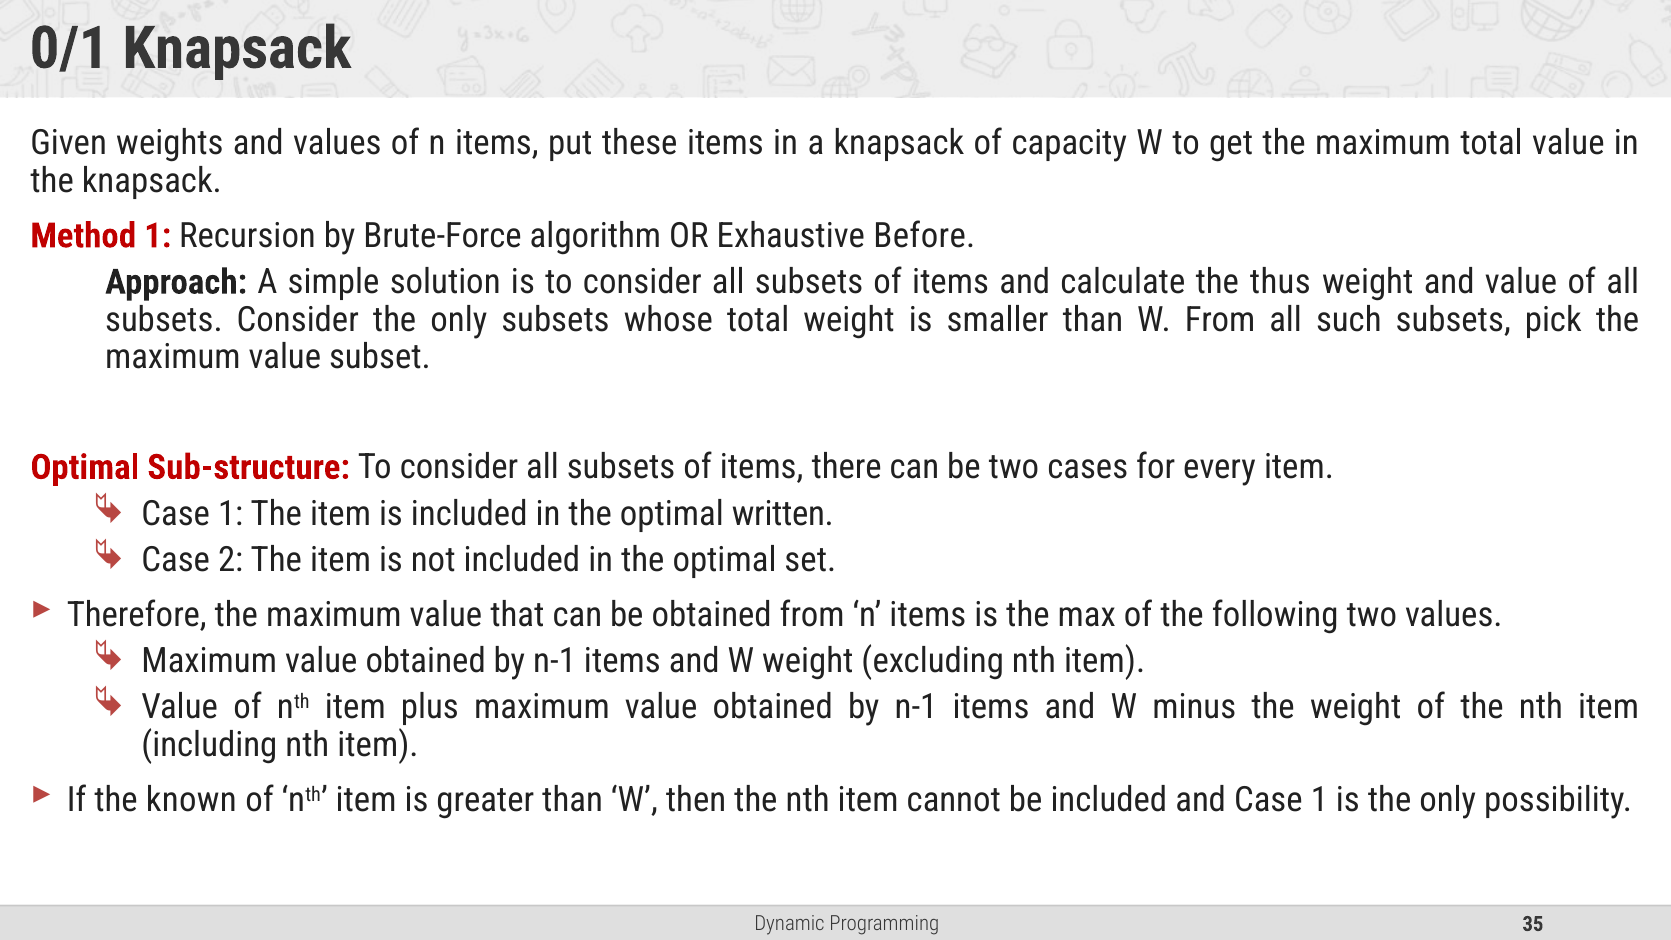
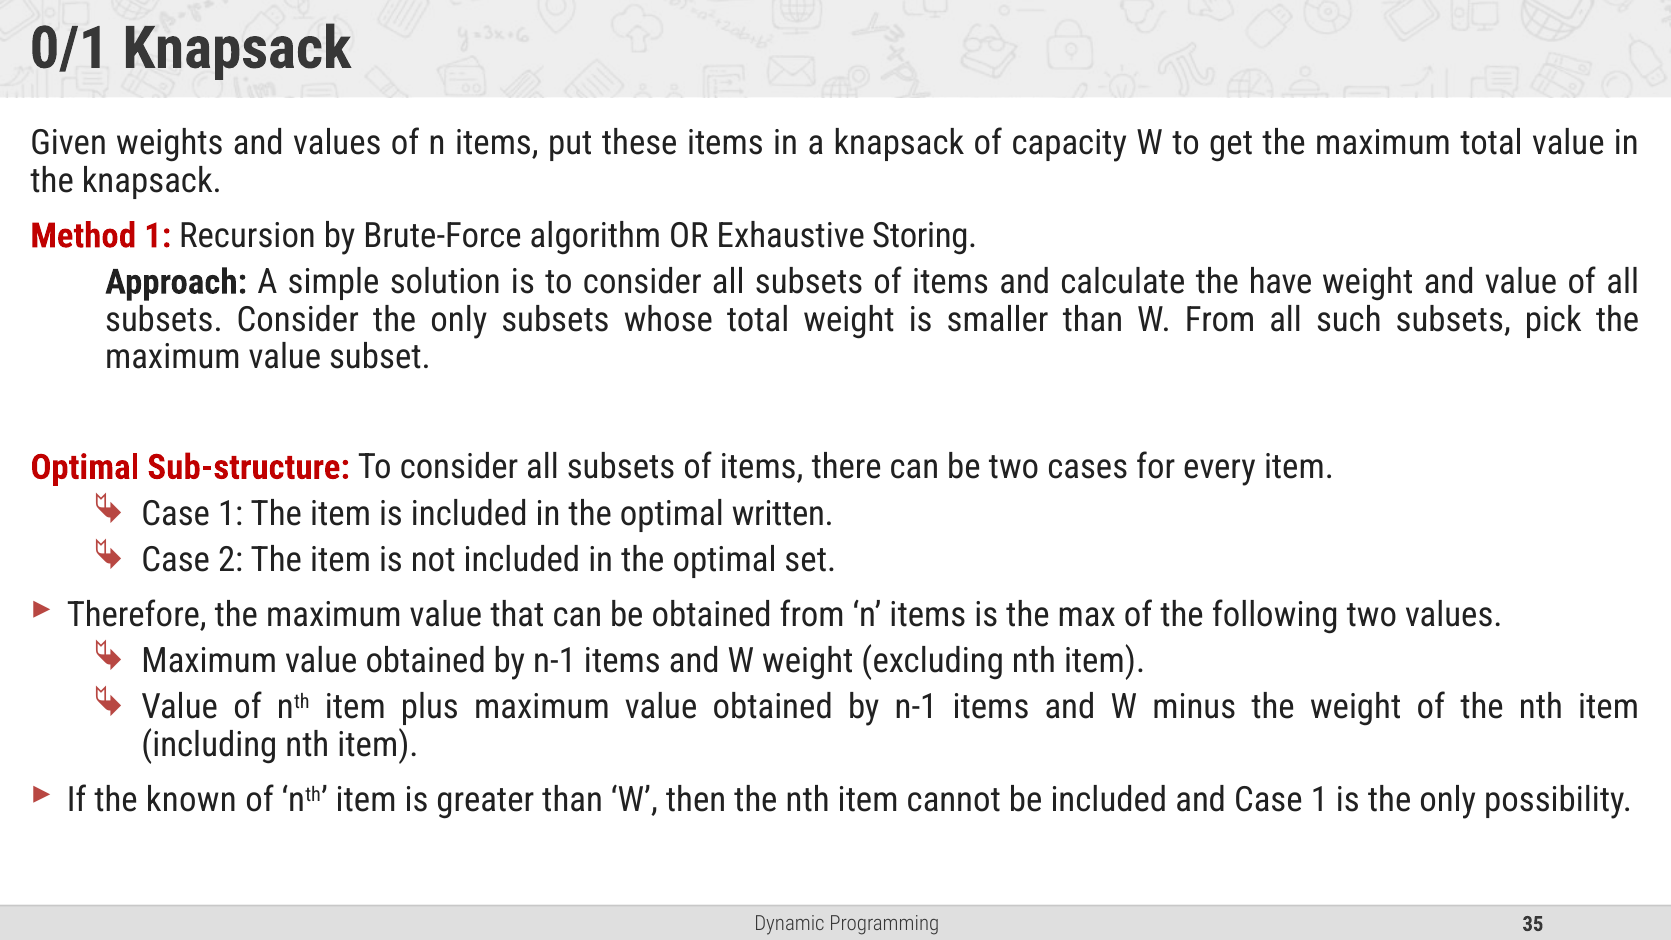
Before: Before -> Storing
thus: thus -> have
